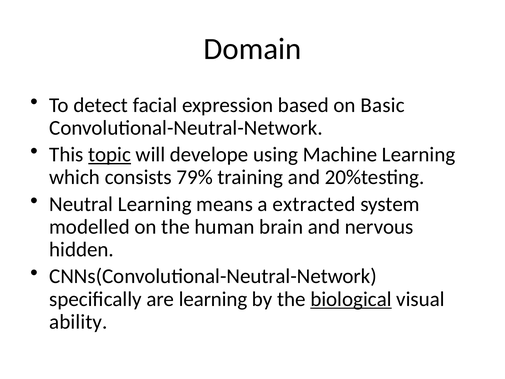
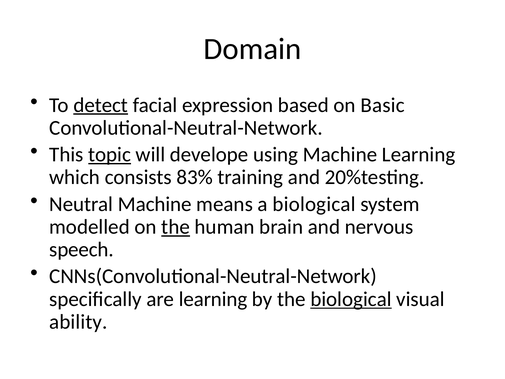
detect underline: none -> present
79%: 79% -> 83%
Neutral Learning: Learning -> Machine
a extracted: extracted -> biological
the at (176, 227) underline: none -> present
hidden: hidden -> speech
